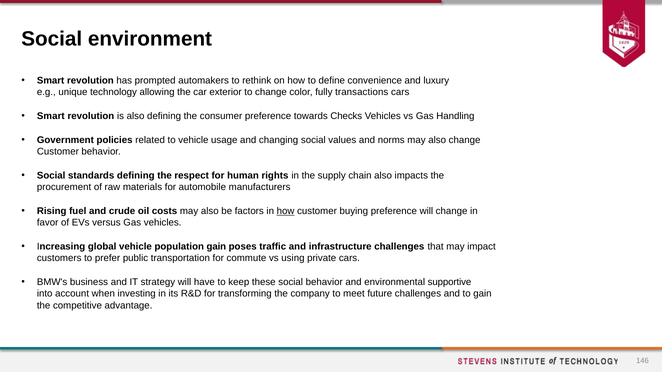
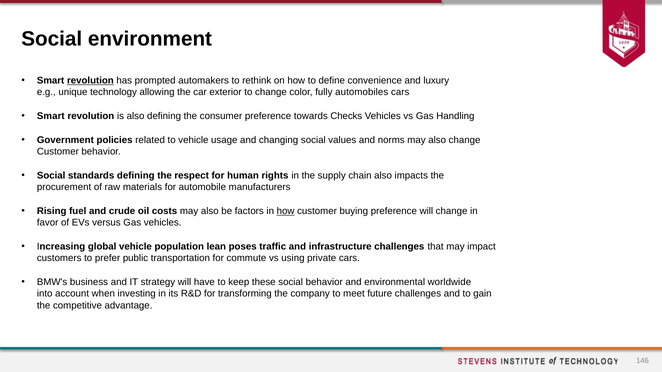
revolution at (90, 80) underline: none -> present
transactions: transactions -> automobiles
population gain: gain -> lean
supportive: supportive -> worldwide
